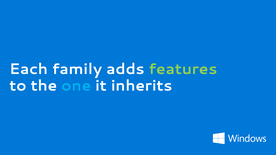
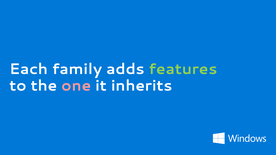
one colour: light blue -> pink
